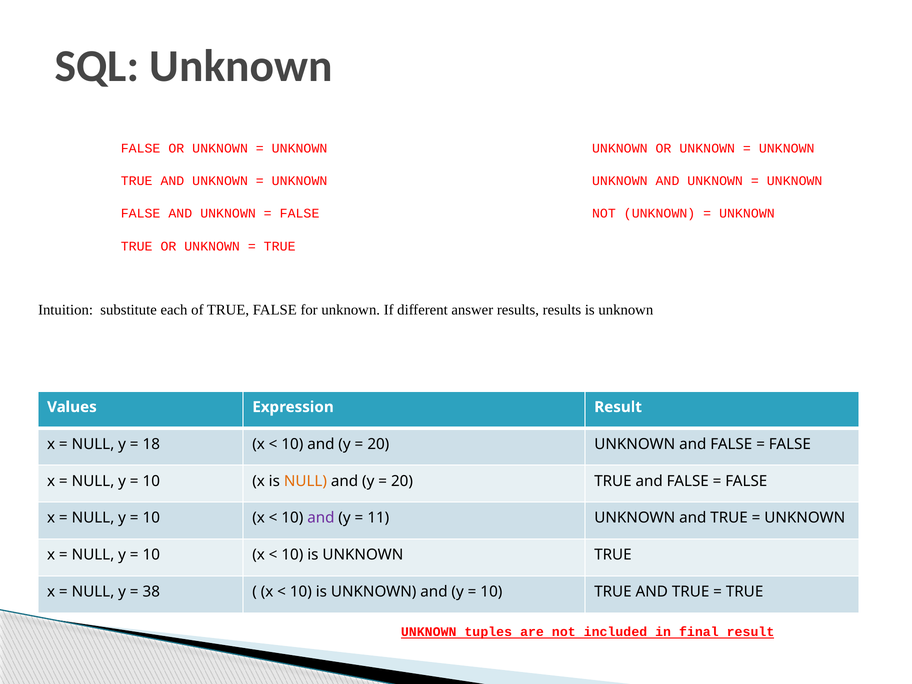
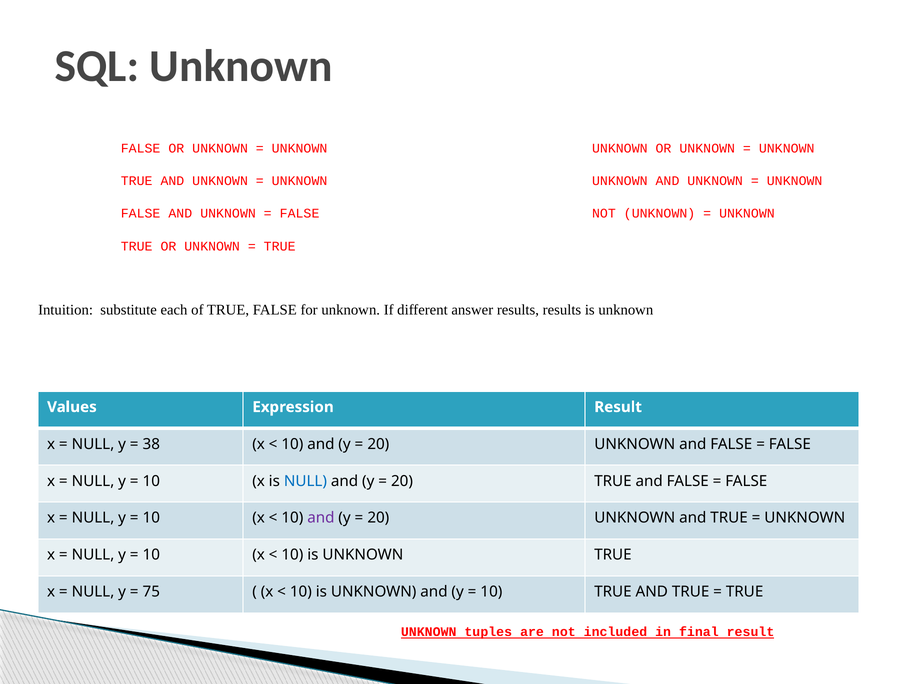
18: 18 -> 38
NULL at (305, 481) colour: orange -> blue
11 at (378, 518): 11 -> 20
38: 38 -> 75
